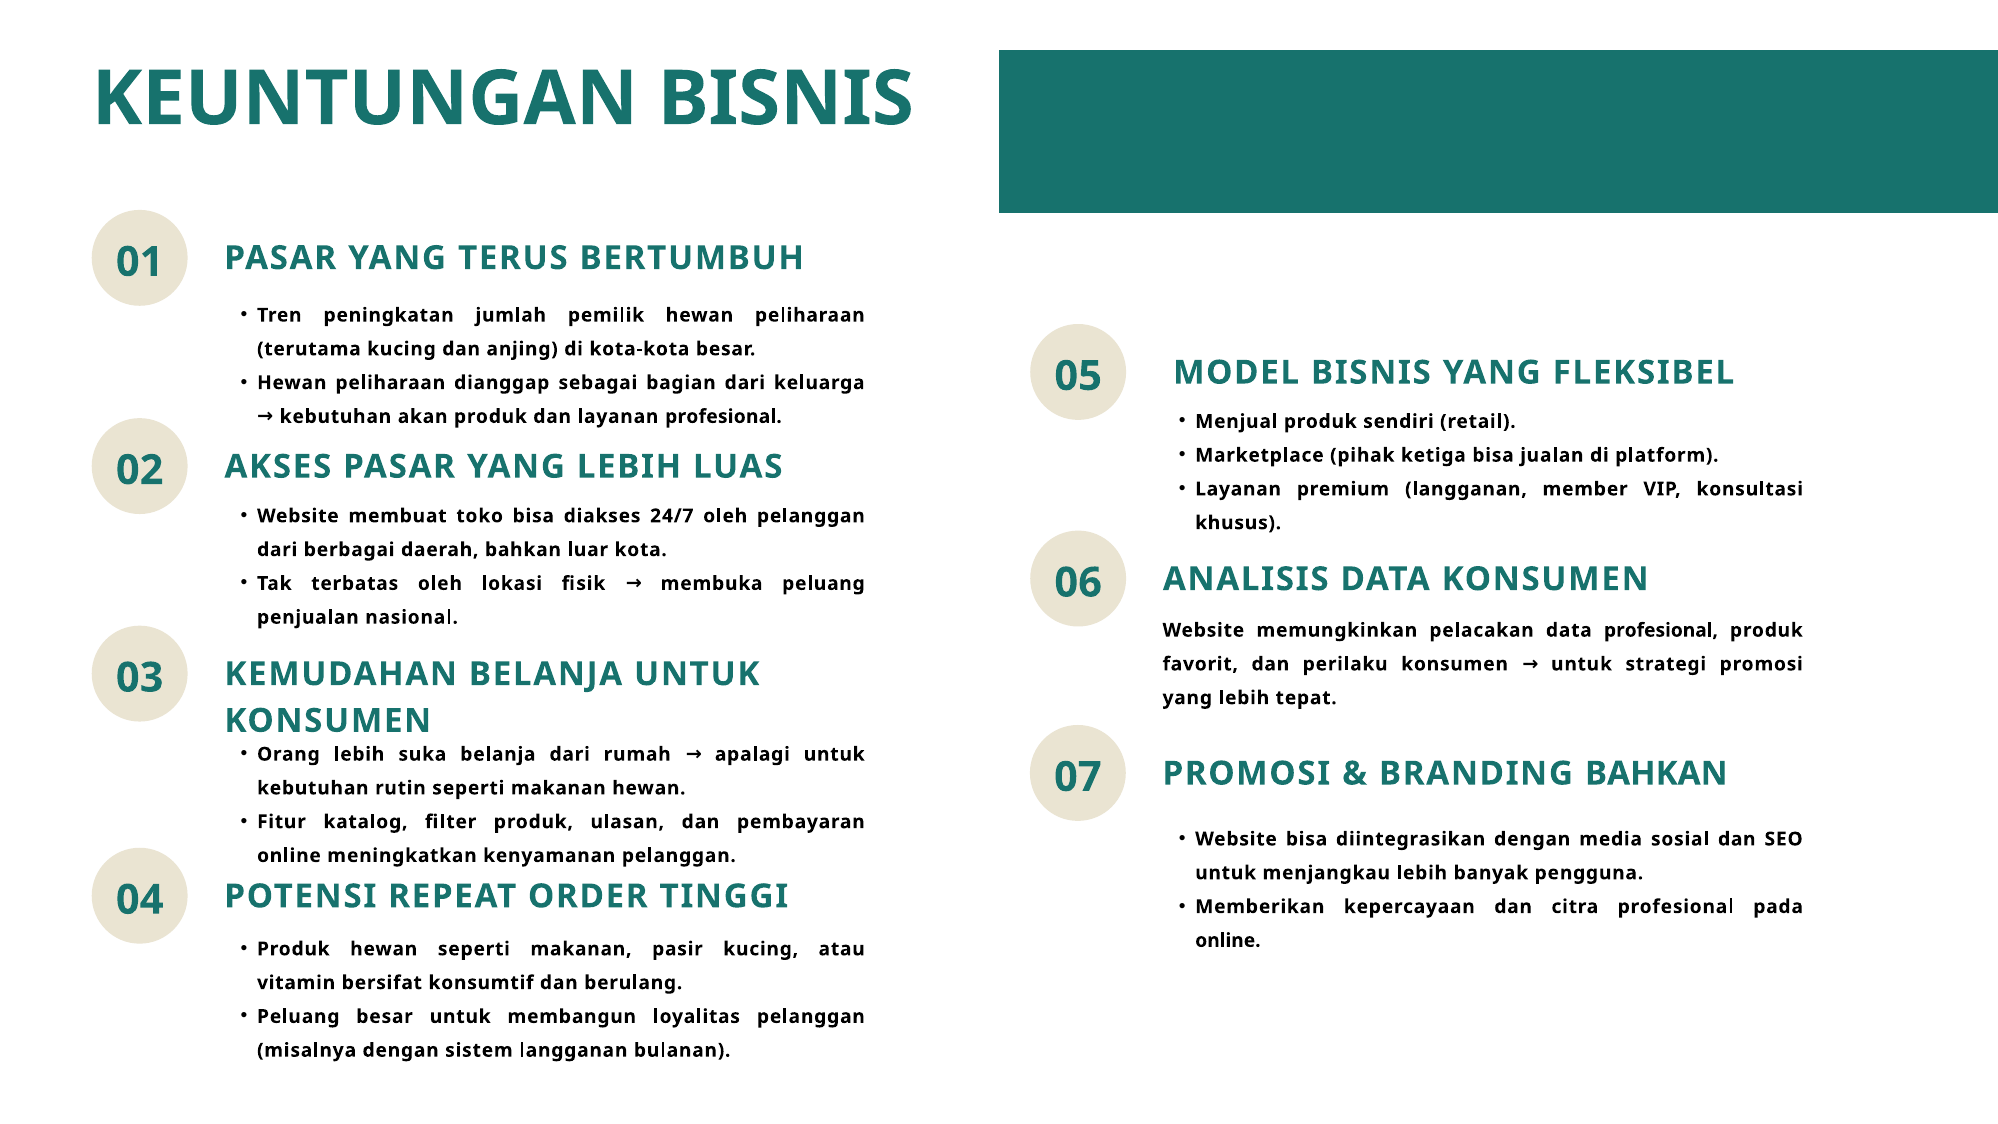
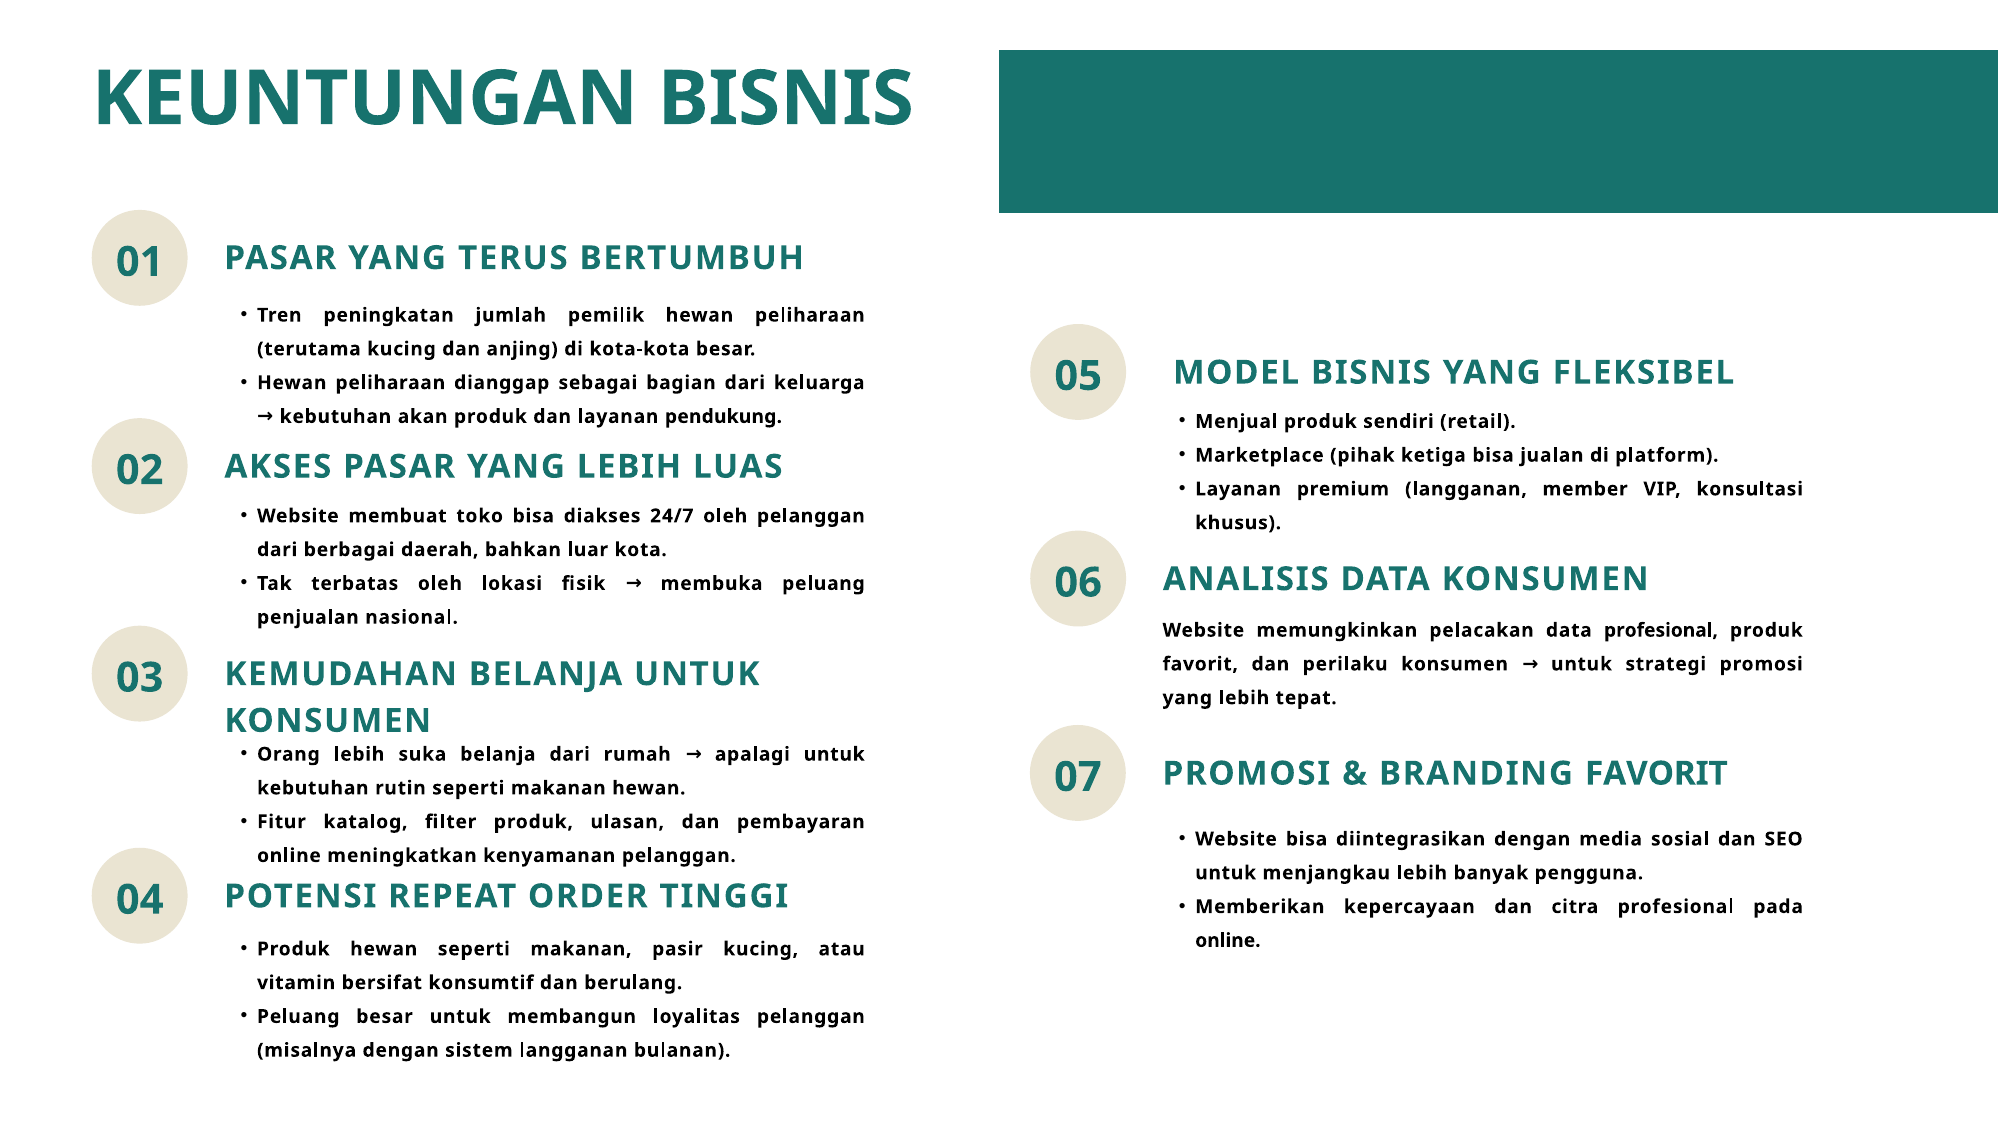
layanan profesional: profesional -> pendukung
BRANDING BAHKAN: BAHKAN -> FAVORIT
